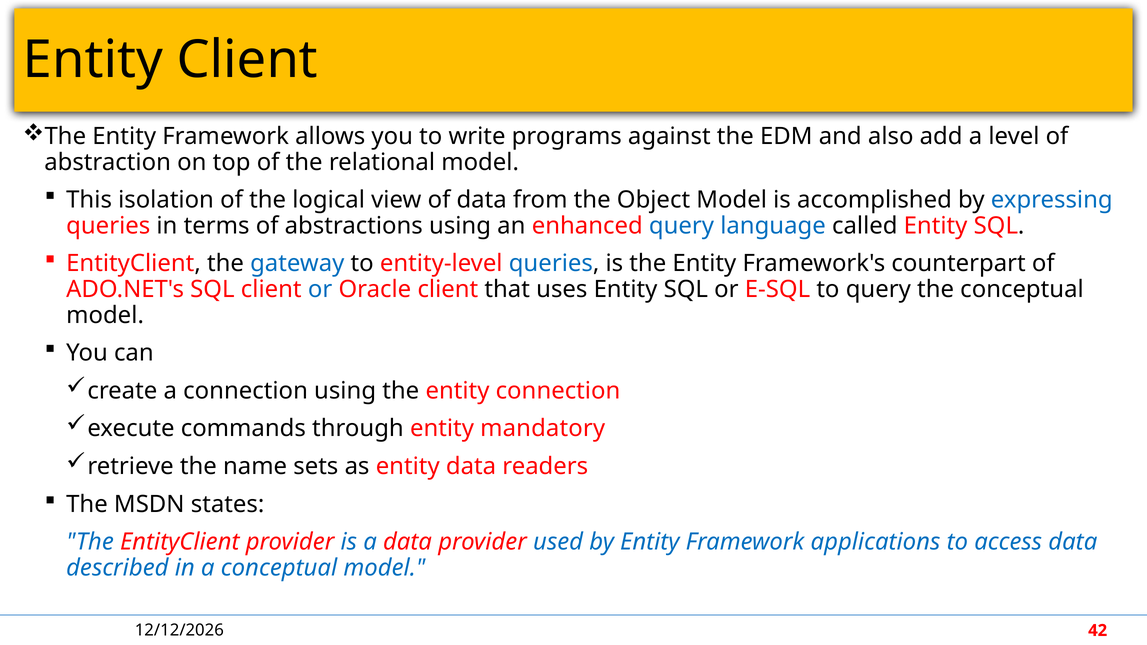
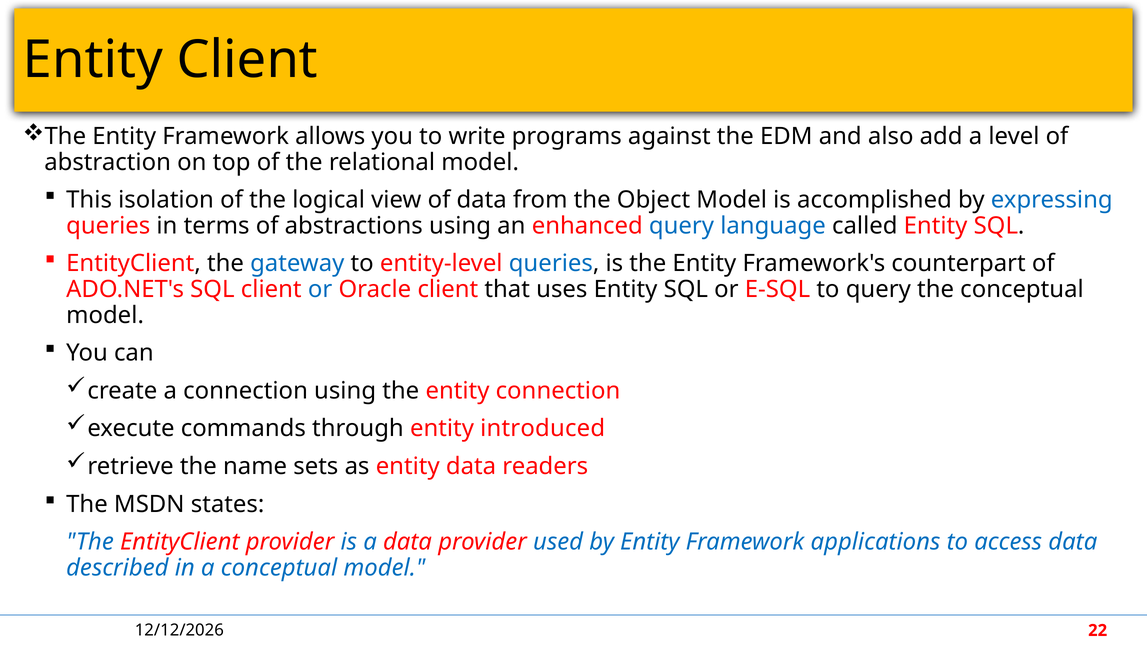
mandatory: mandatory -> introduced
42: 42 -> 22
